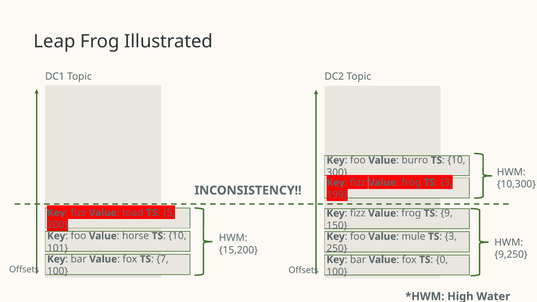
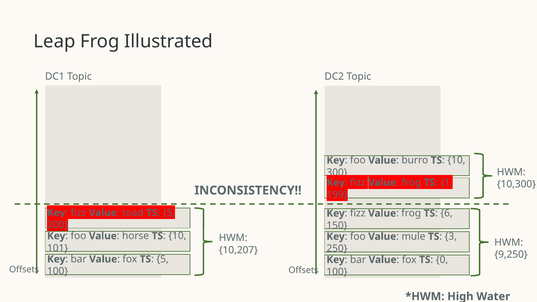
3 at (447, 183): 3 -> 1
9: 9 -> 6
15,200: 15,200 -> 10,207
7 at (163, 259): 7 -> 5
